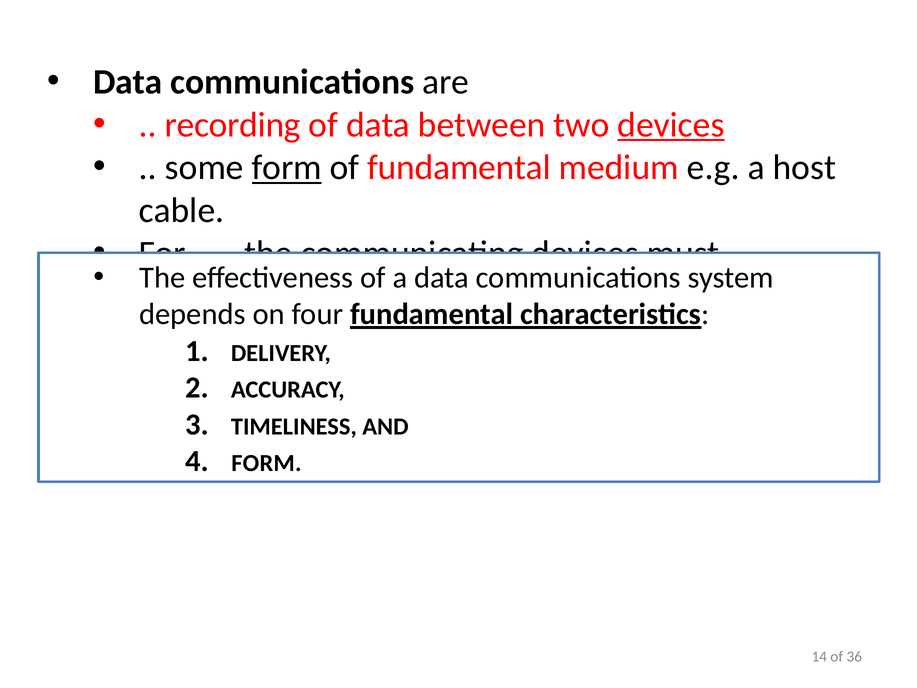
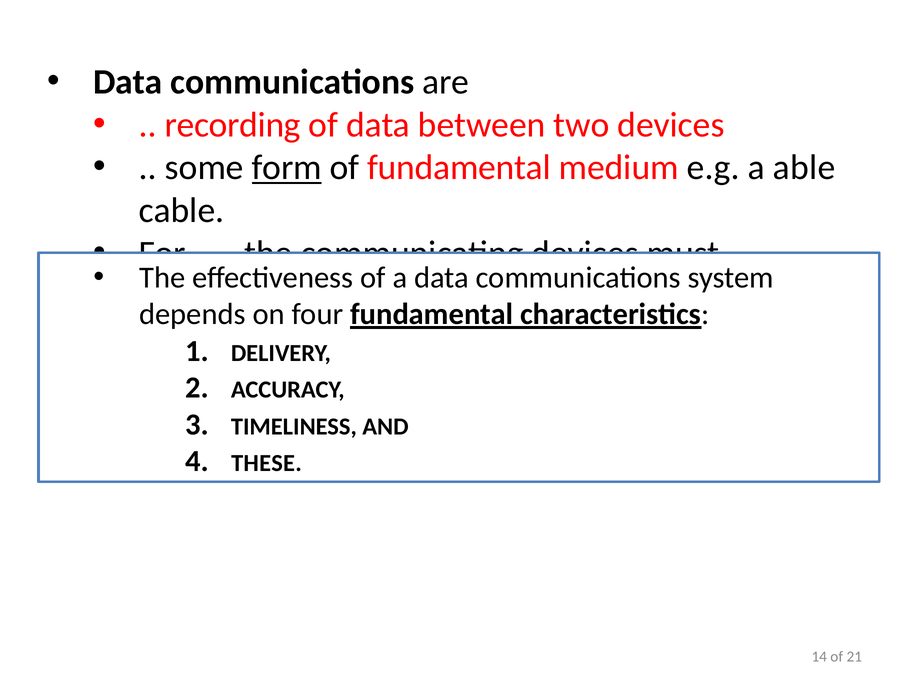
devices at (671, 125) underline: present -> none
host: host -> able
FORM at (266, 463): FORM -> THESE
36: 36 -> 21
